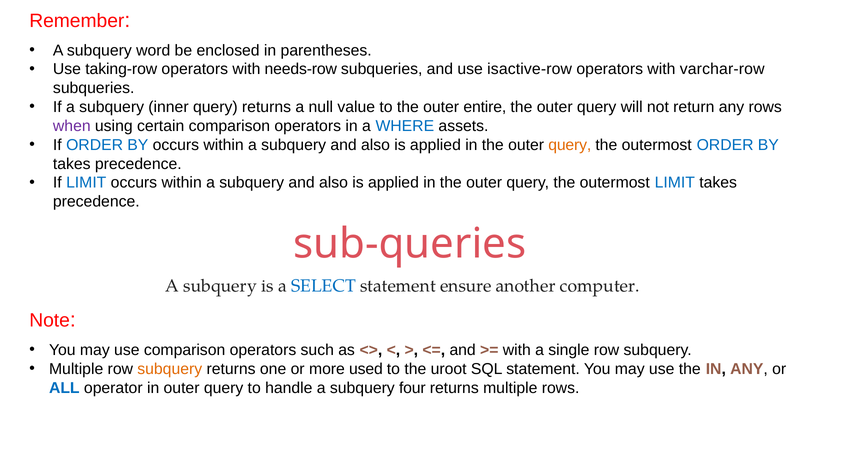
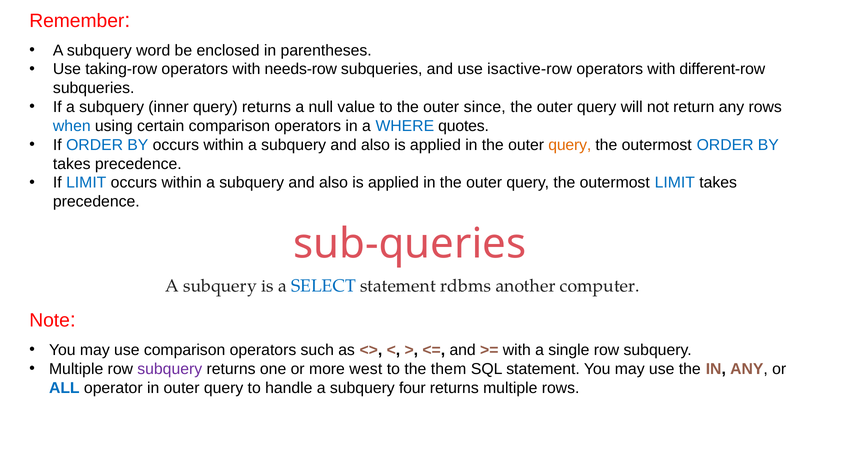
varchar-row: varchar-row -> different-row
entire: entire -> since
when colour: purple -> blue
assets: assets -> quotes
ensure: ensure -> rdbms
subquery at (170, 369) colour: orange -> purple
used: used -> west
uroot: uroot -> them
